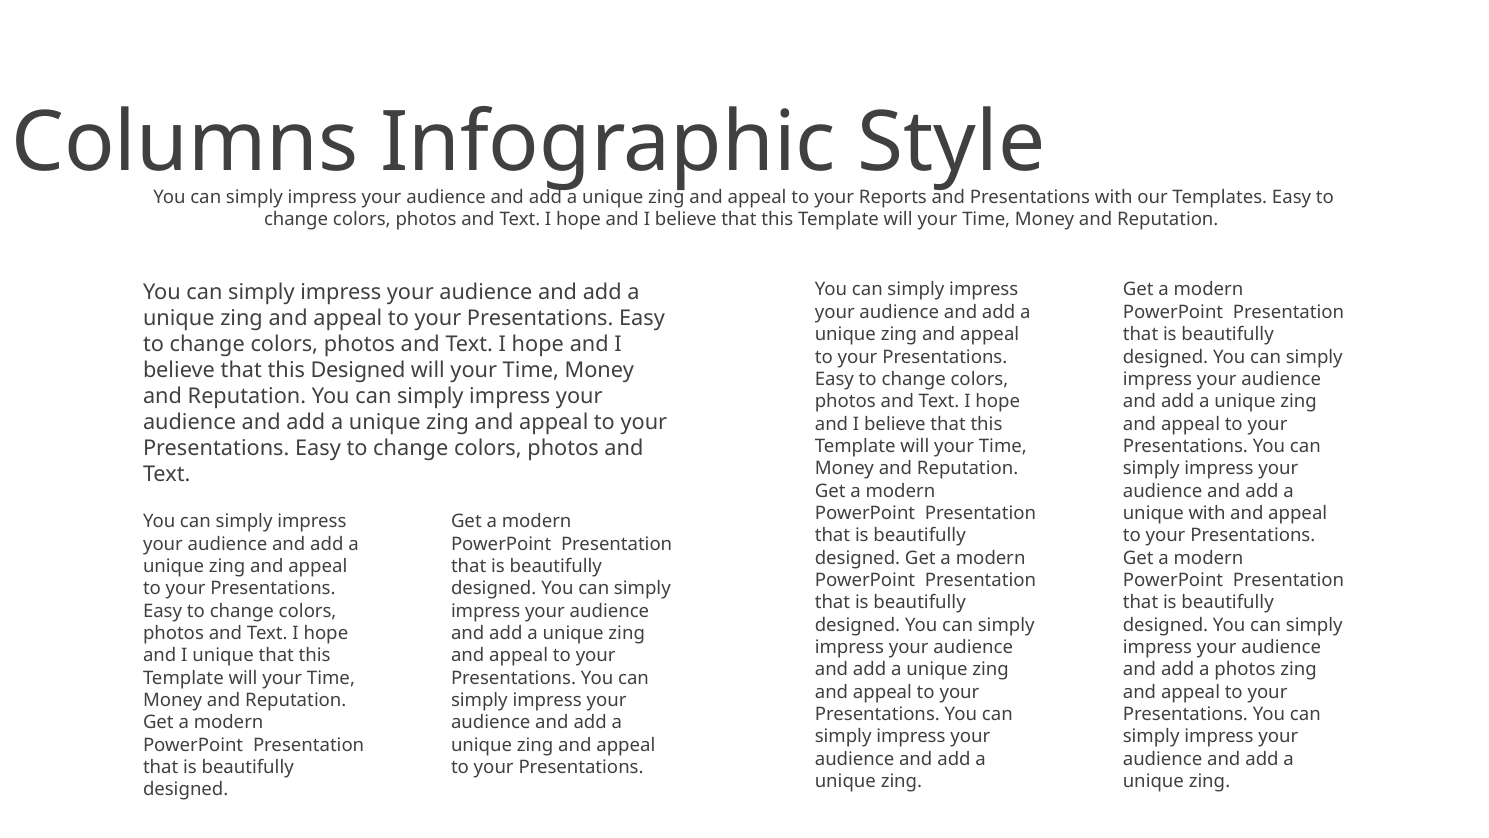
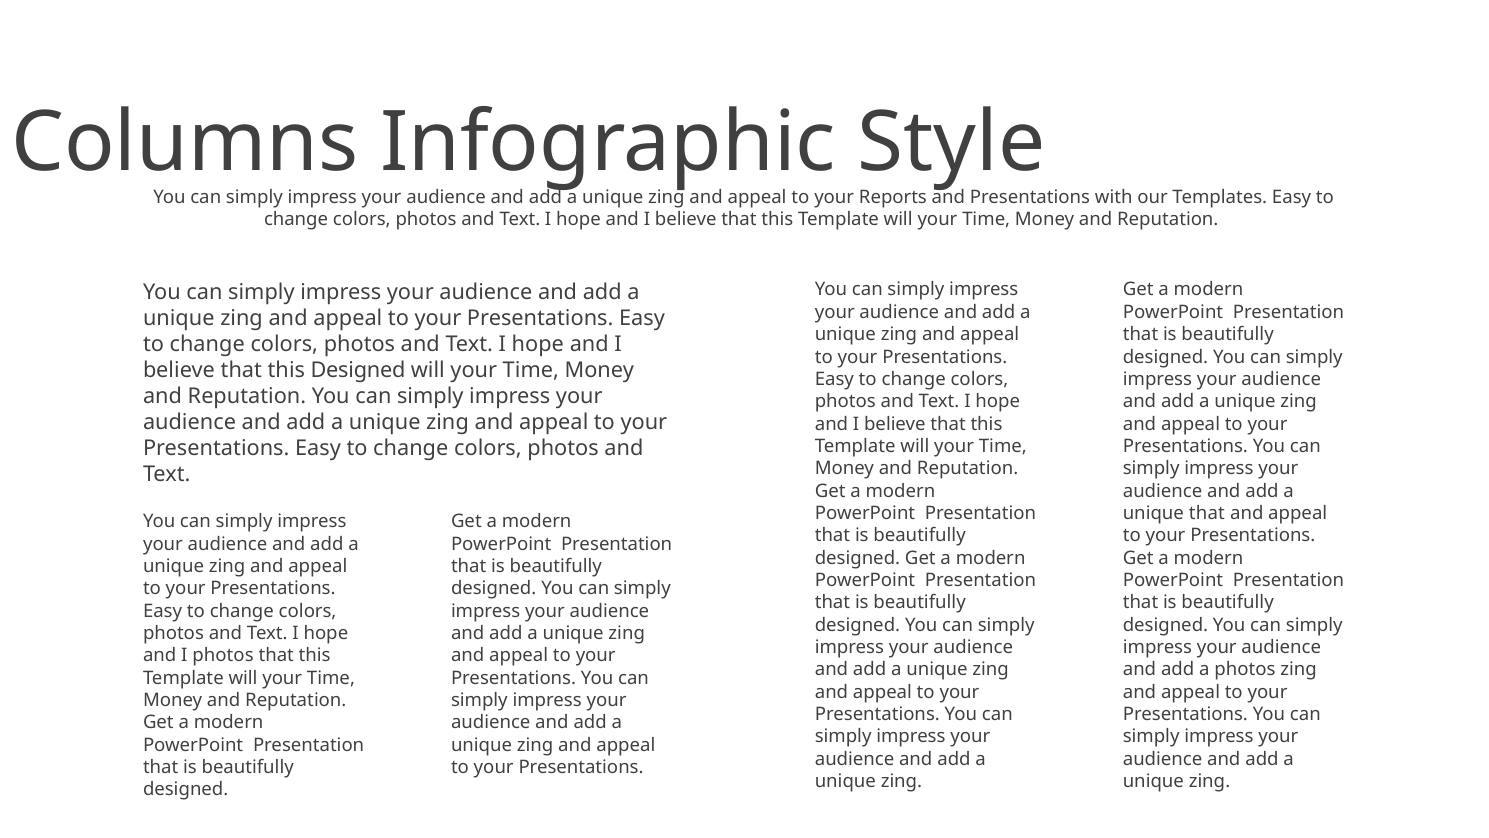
unique with: with -> that
I unique: unique -> photos
